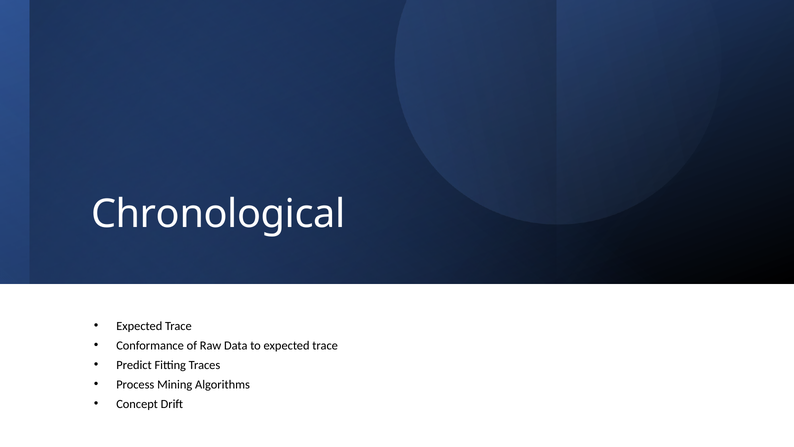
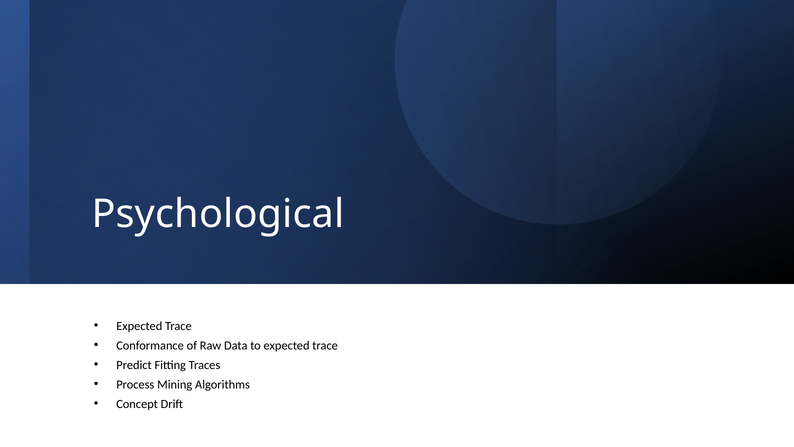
Chronological: Chronological -> Psychological
